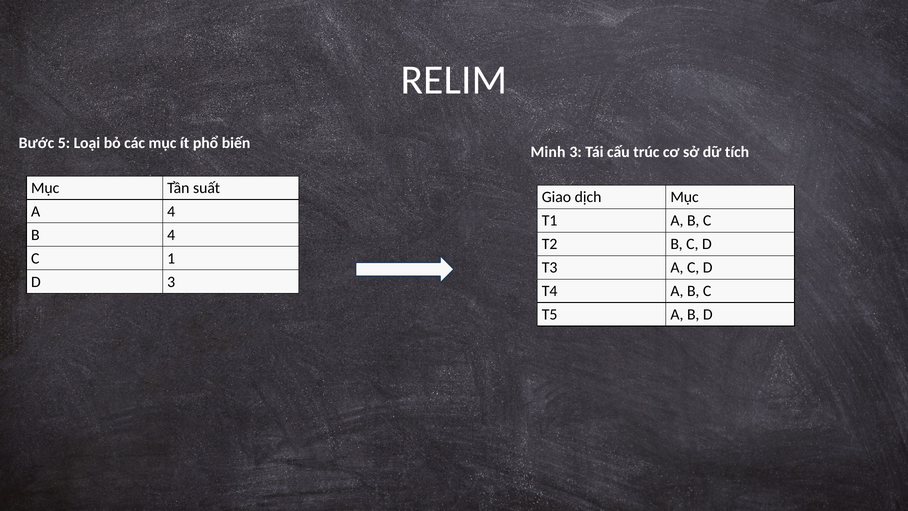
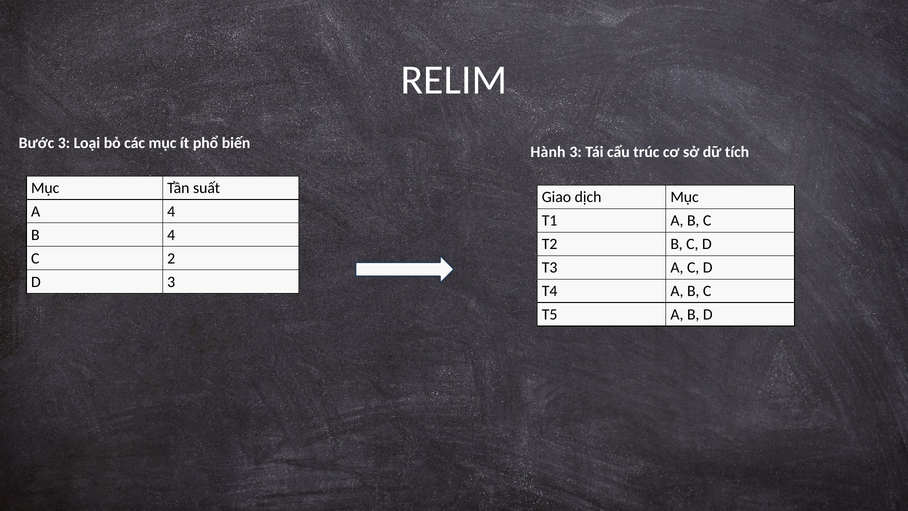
Bước 5: 5 -> 3
Minh: Minh -> Hành
1: 1 -> 2
